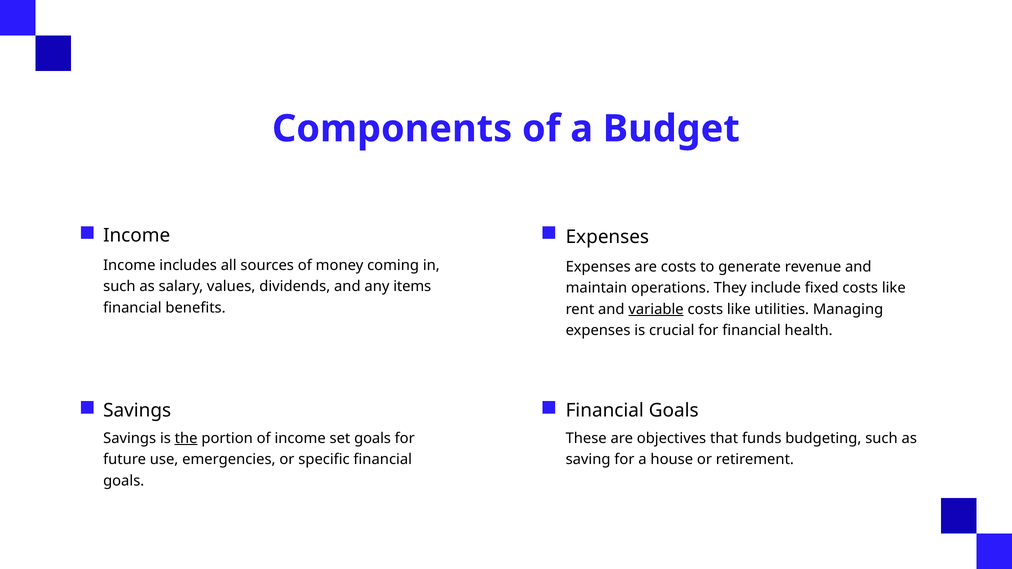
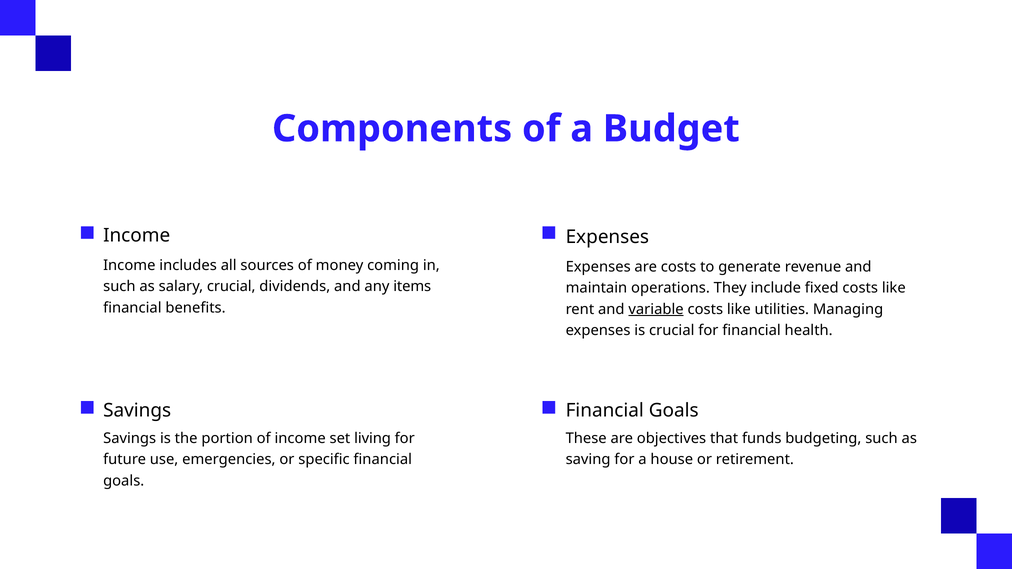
salary values: values -> crucial
the underline: present -> none
set goals: goals -> living
